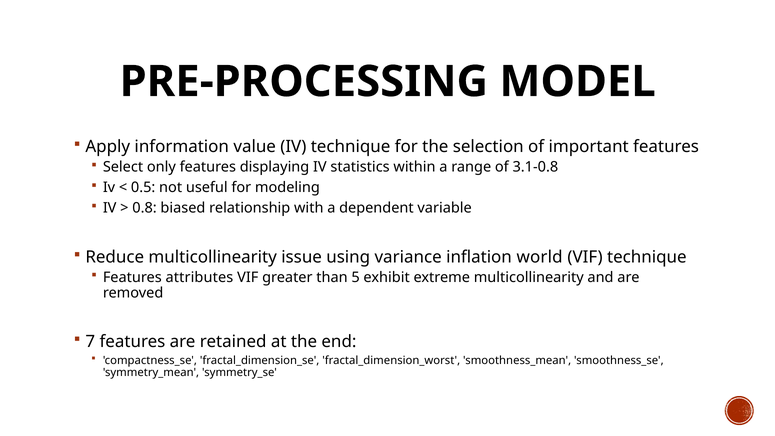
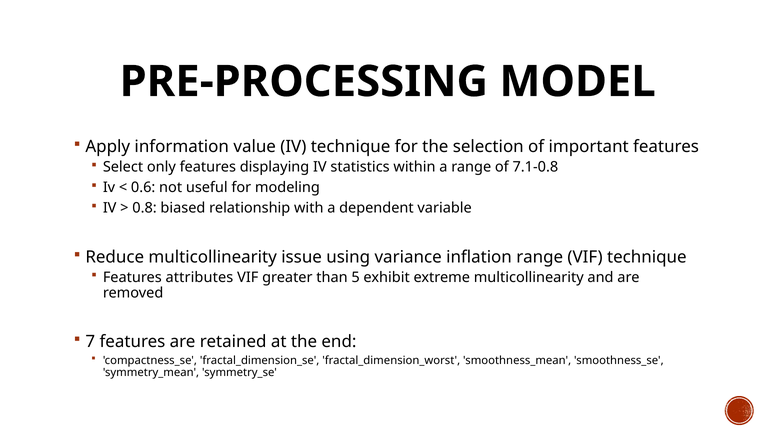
3.1-0.8: 3.1-0.8 -> 7.1-0.8
0.5: 0.5 -> 0.6
inflation world: world -> range
